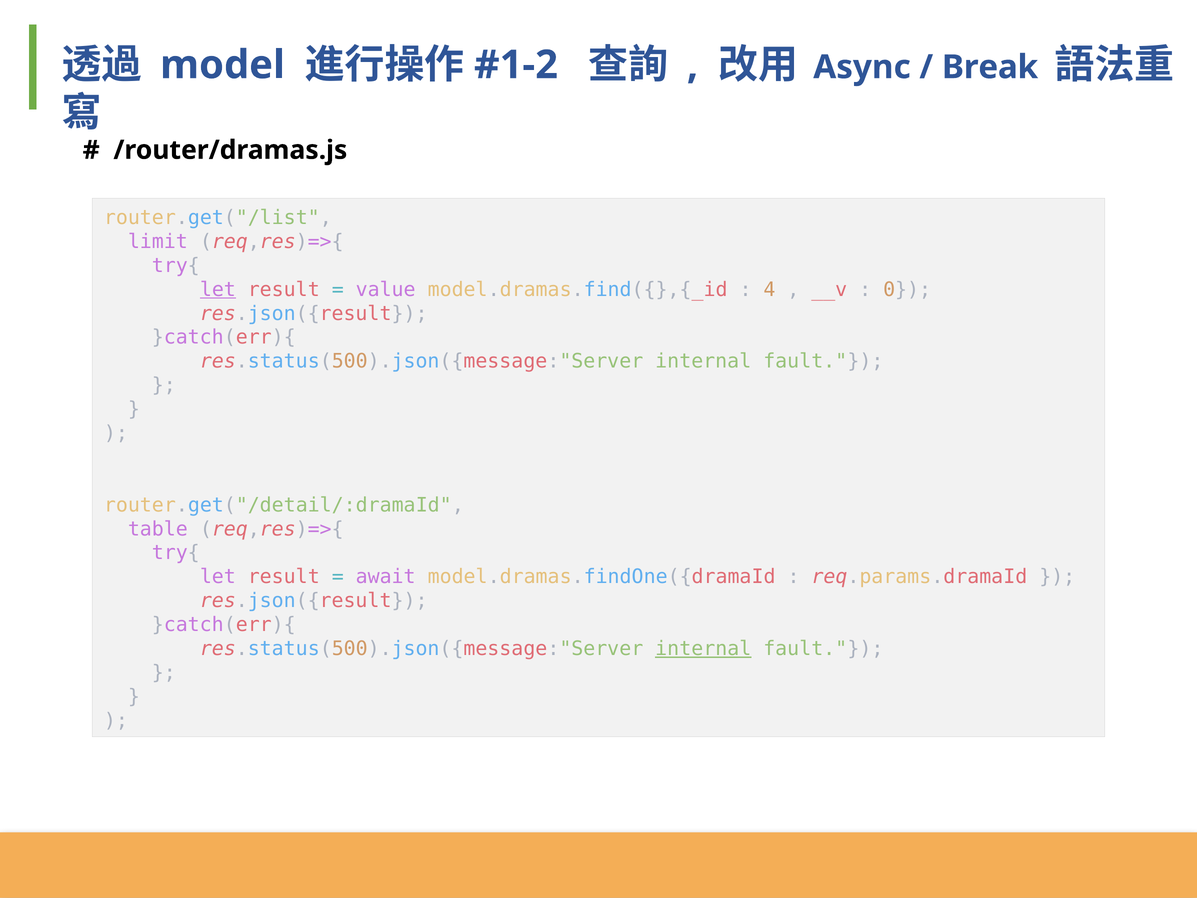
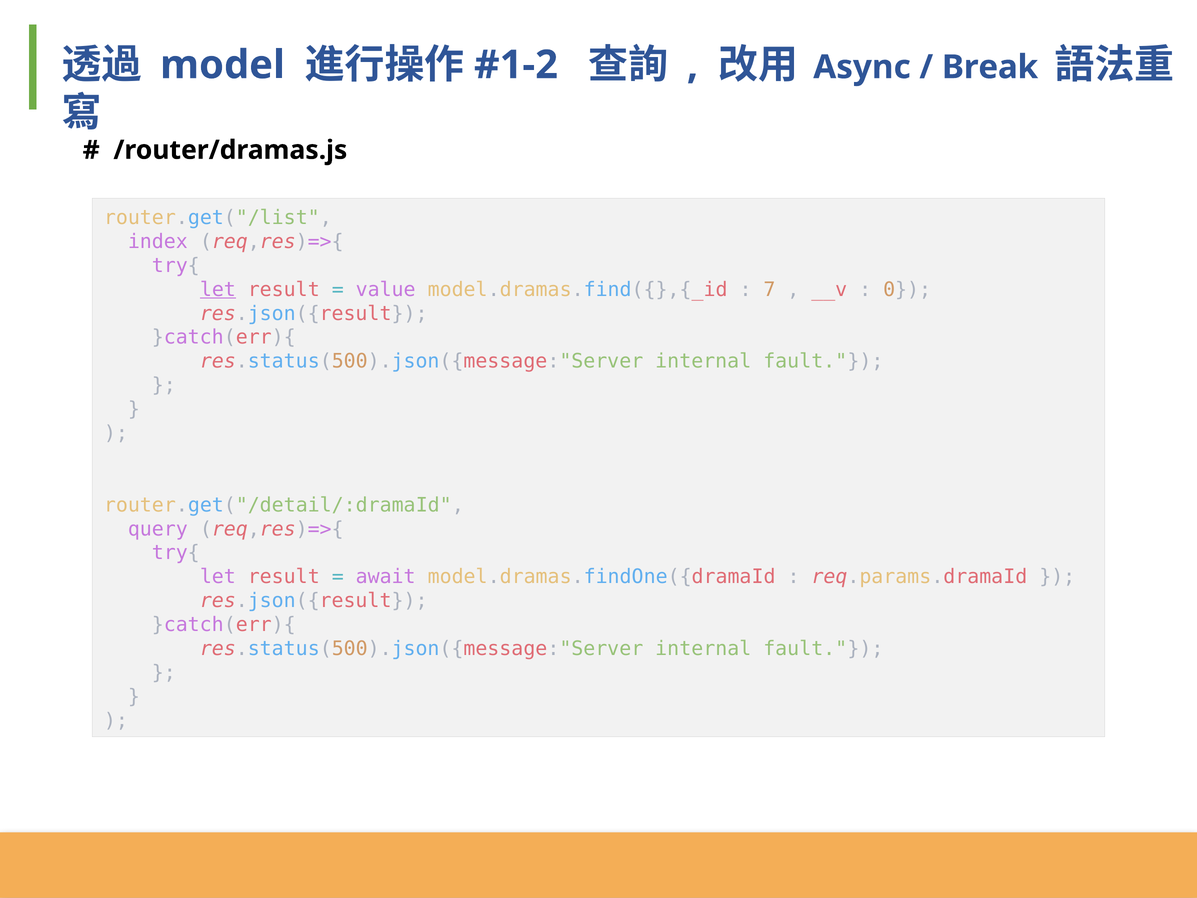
limit: limit -> index
4: 4 -> 7
table: table -> query
internal at (703, 649) underline: present -> none
